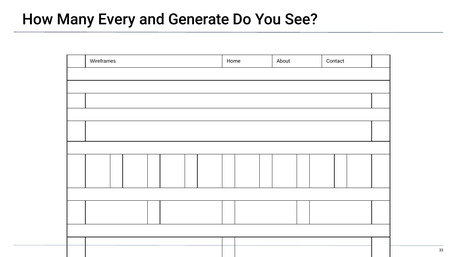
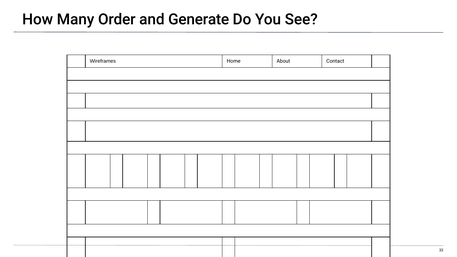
Every: Every -> Order
